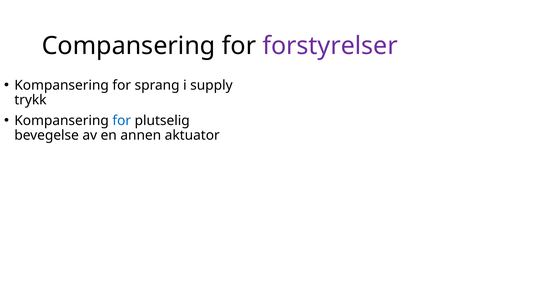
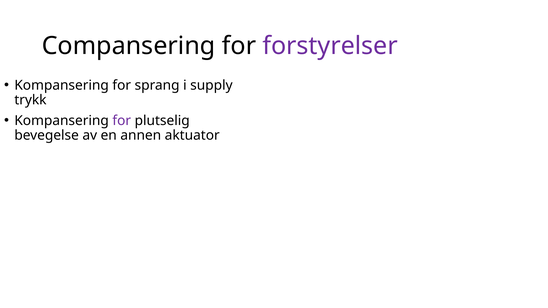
for at (122, 121) colour: blue -> purple
